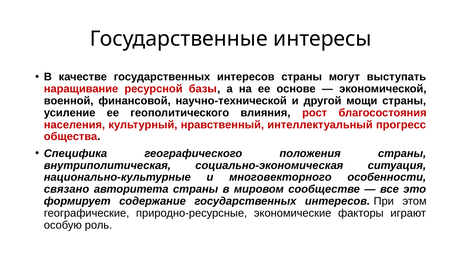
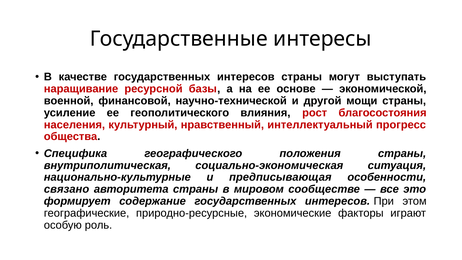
многовекторного: многовекторного -> предписывающая
